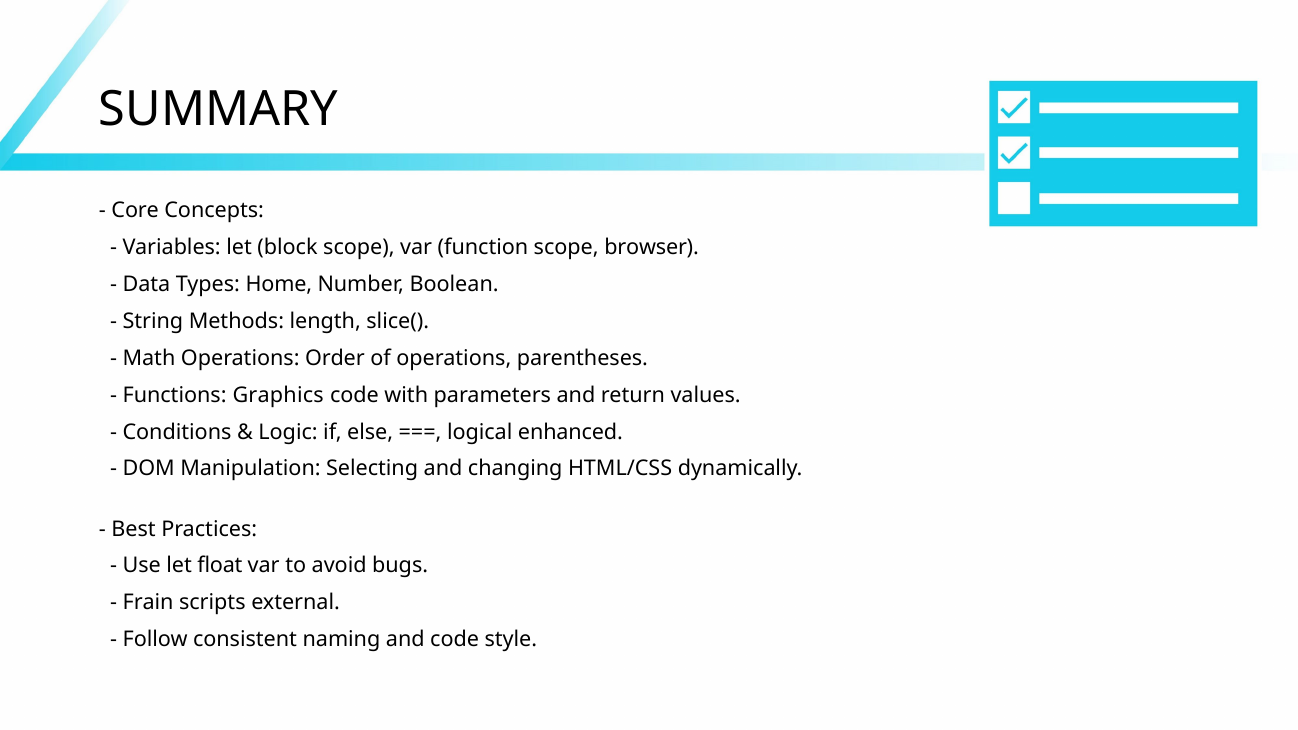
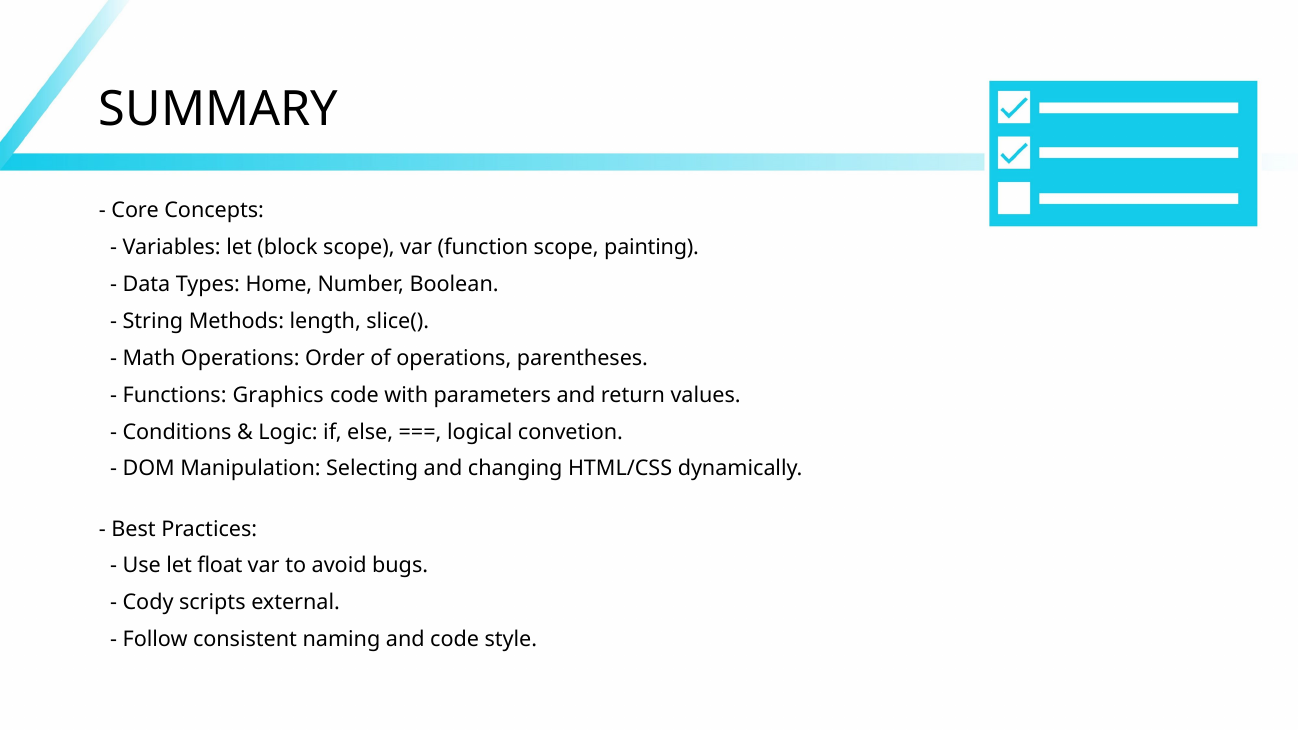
browser: browser -> painting
enhanced: enhanced -> convetion
Frain: Frain -> Cody
